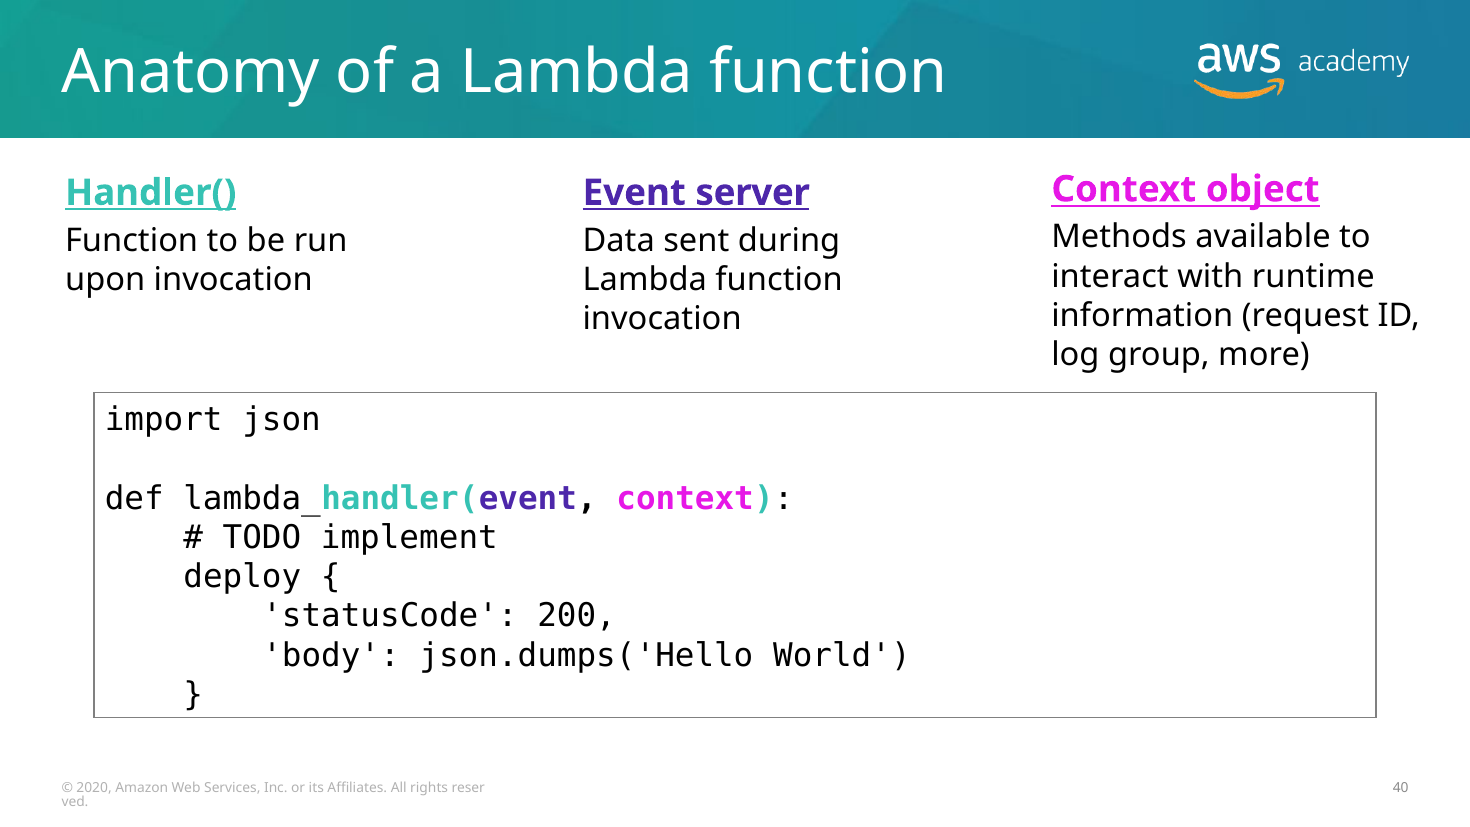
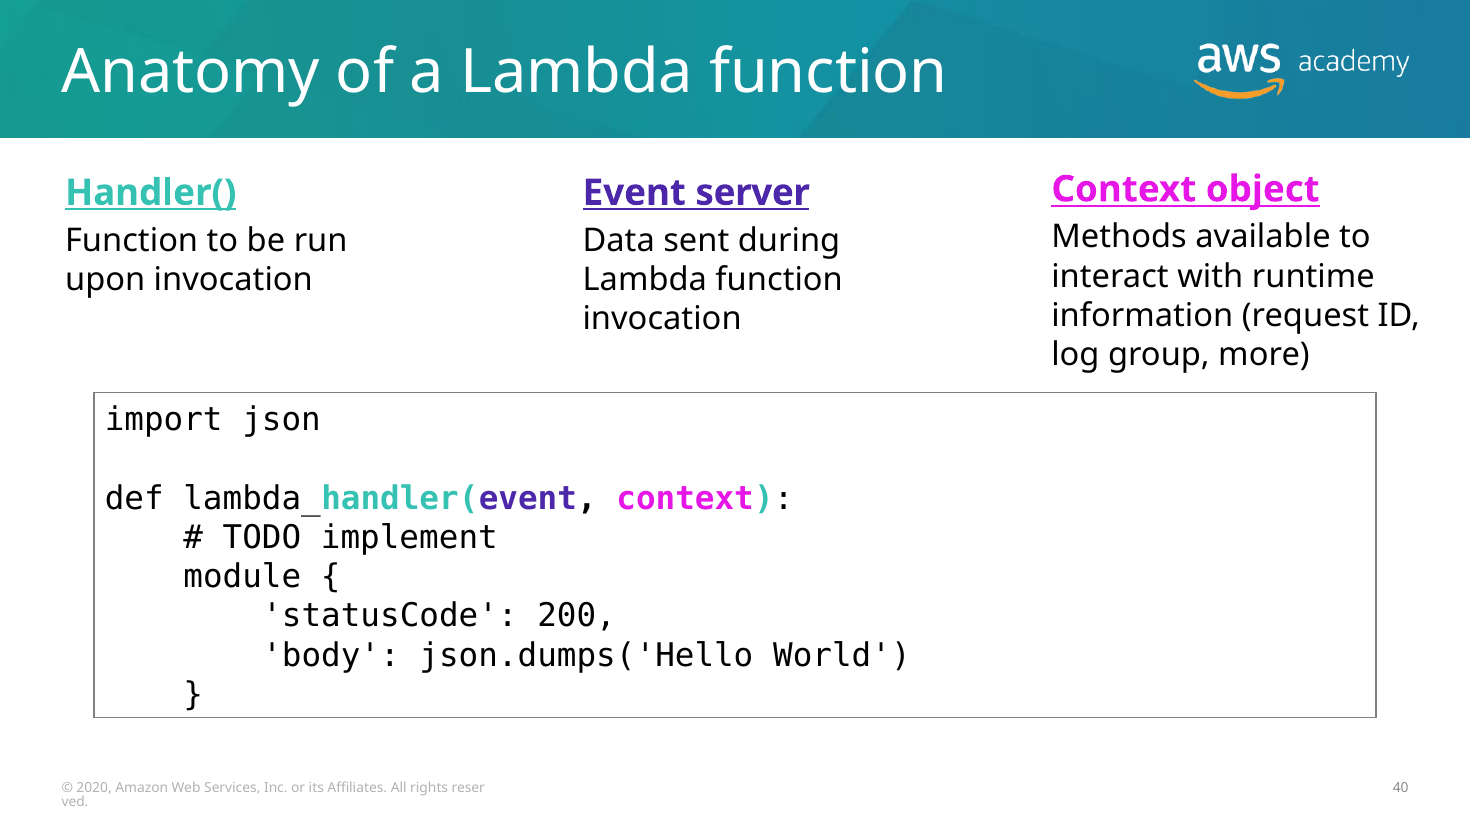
deploy: deploy -> module
